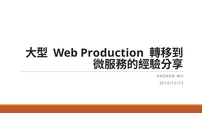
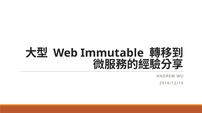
Production: Production -> Immutable
